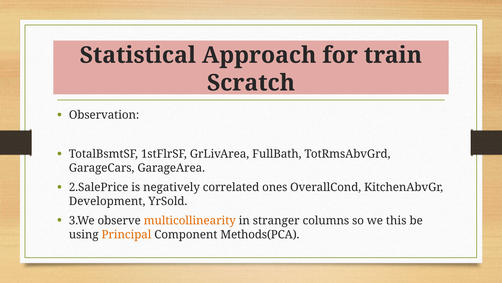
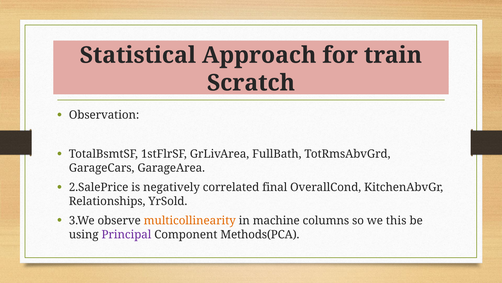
ones: ones -> final
Development: Development -> Relationships
stranger: stranger -> machine
Principal colour: orange -> purple
